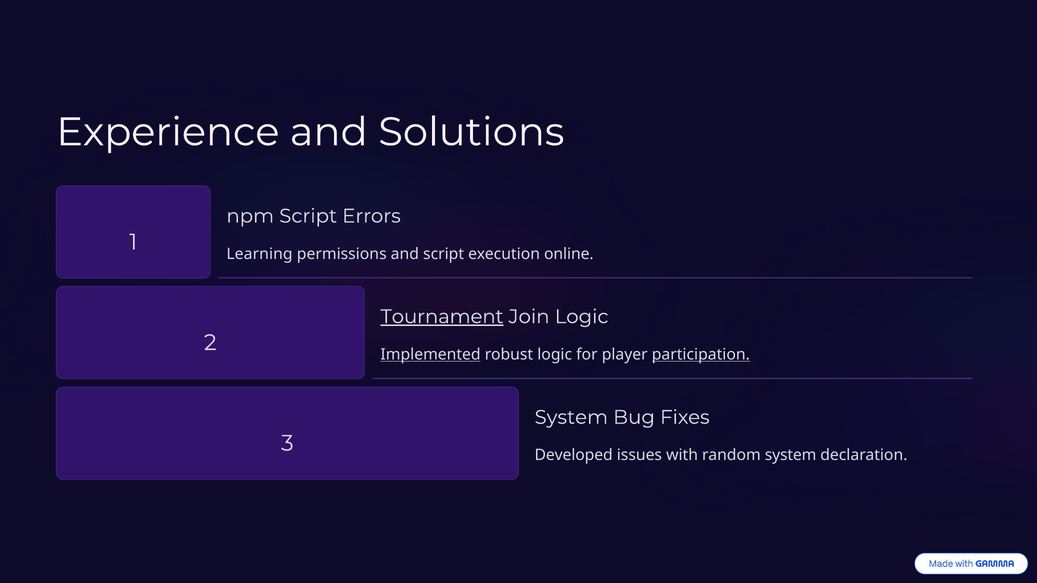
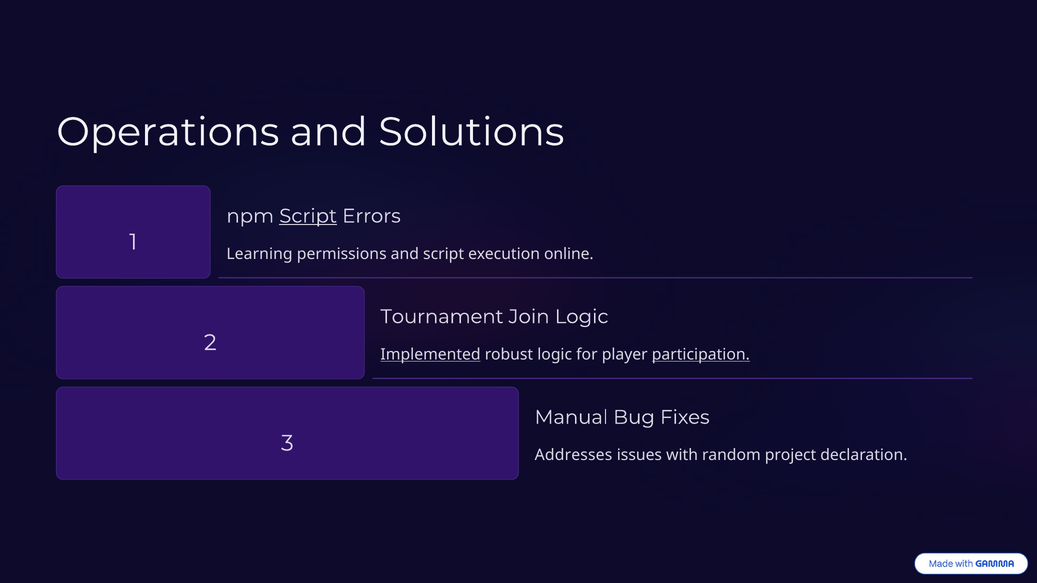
Experience: Experience -> Operations
Script at (308, 216) underline: none -> present
Tournament underline: present -> none
System at (571, 418): System -> Manual
Developed: Developed -> Addresses
random system: system -> project
